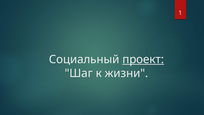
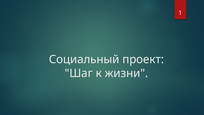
проект underline: present -> none
